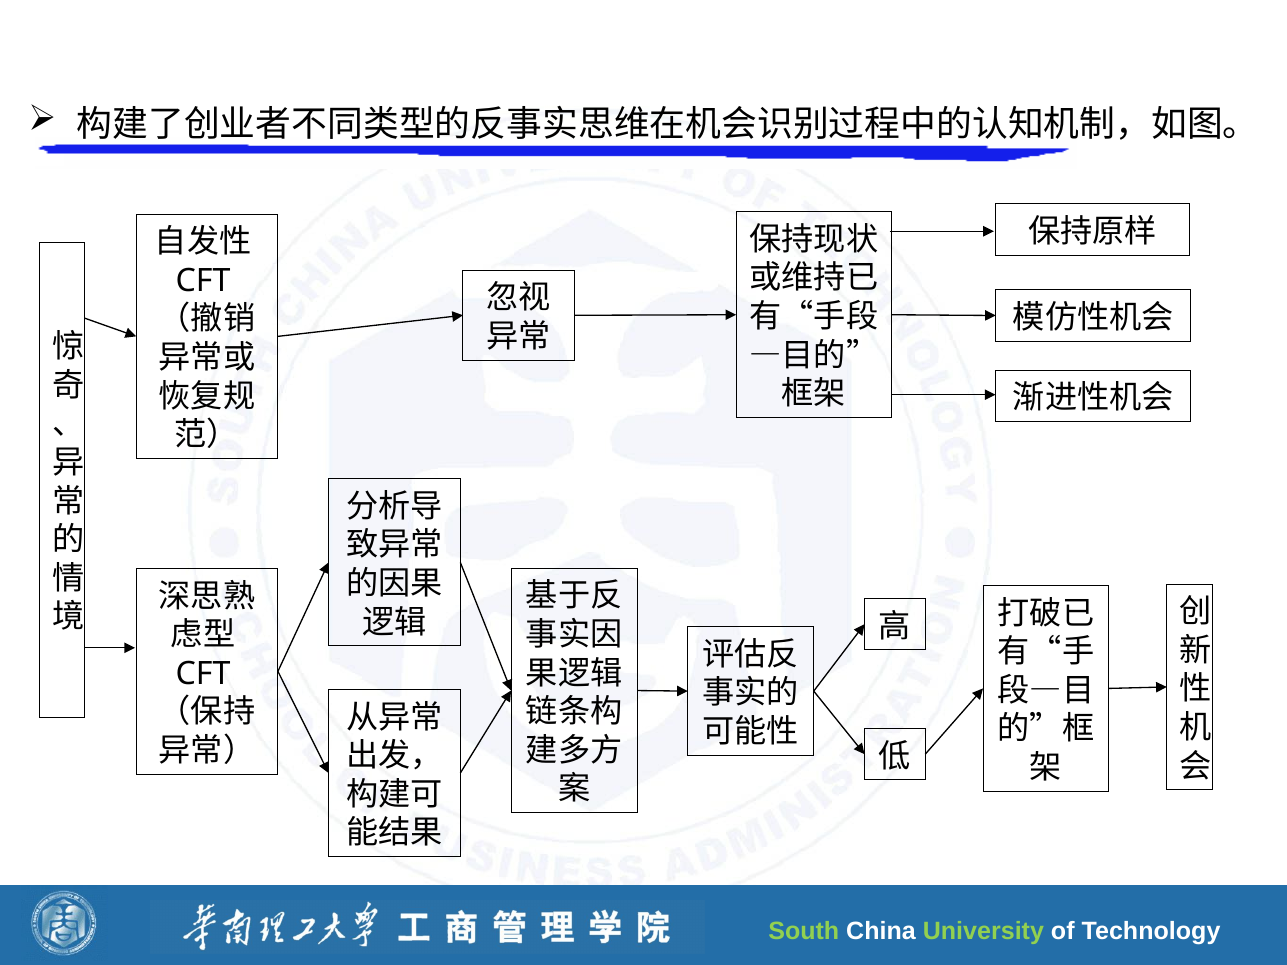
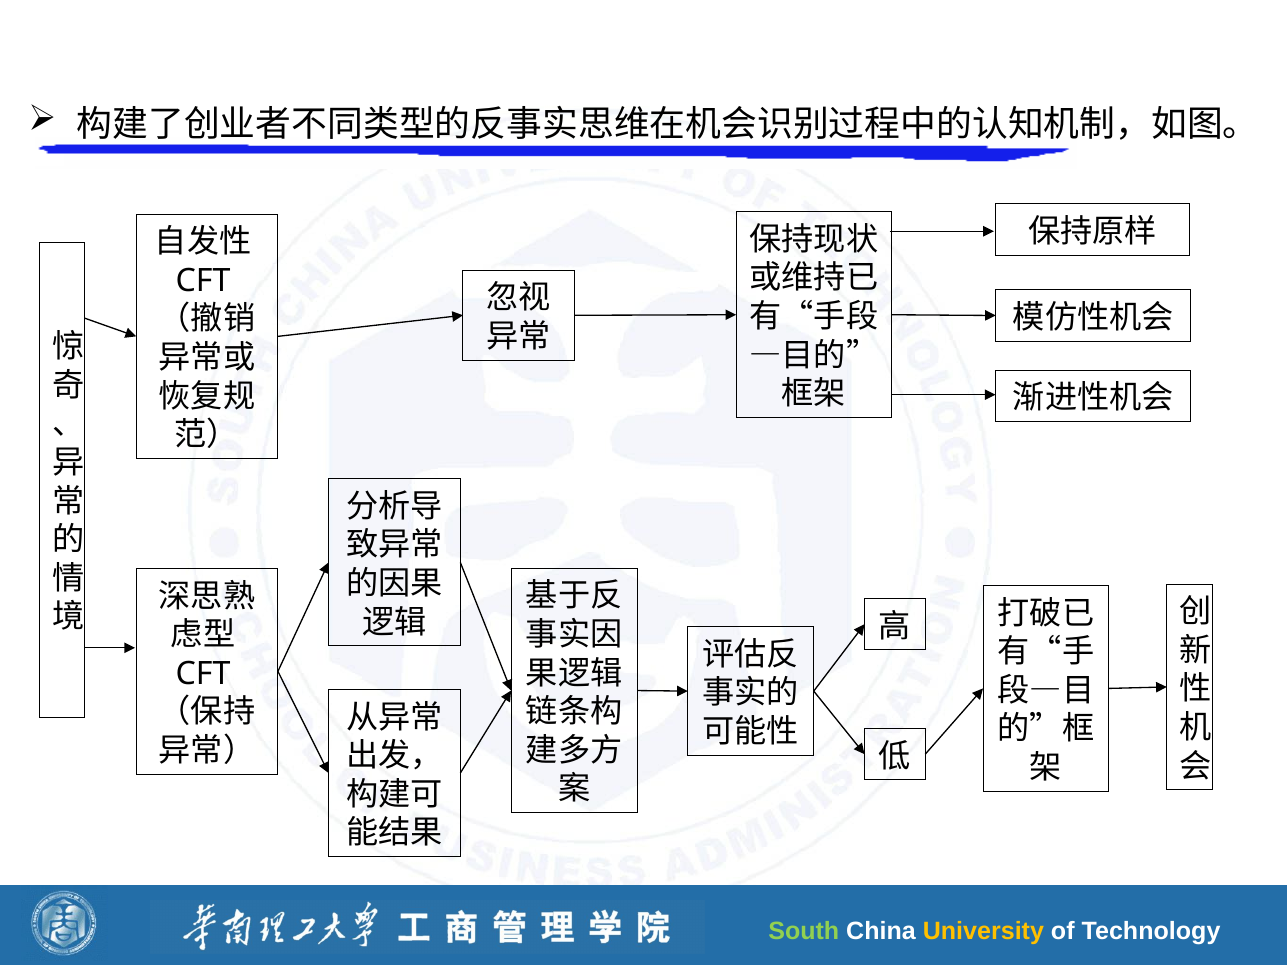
University colour: light green -> yellow
